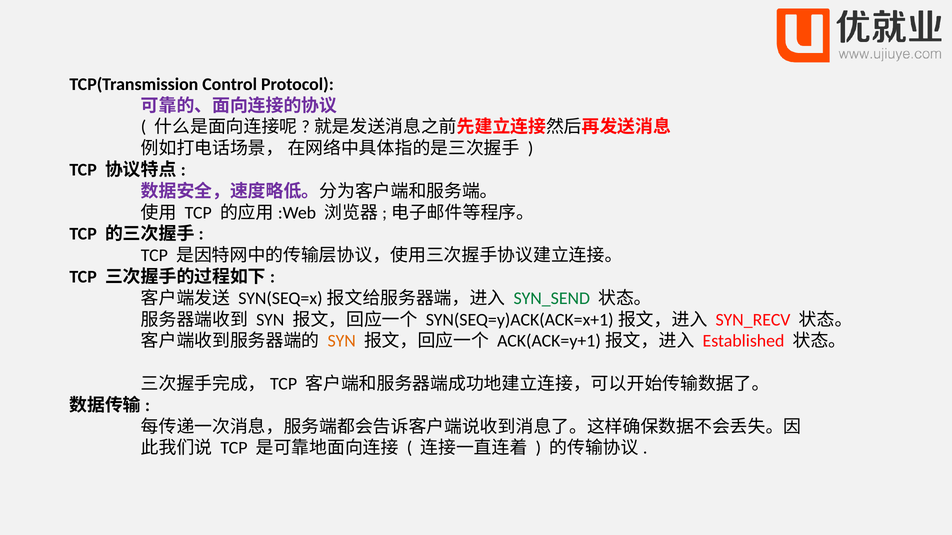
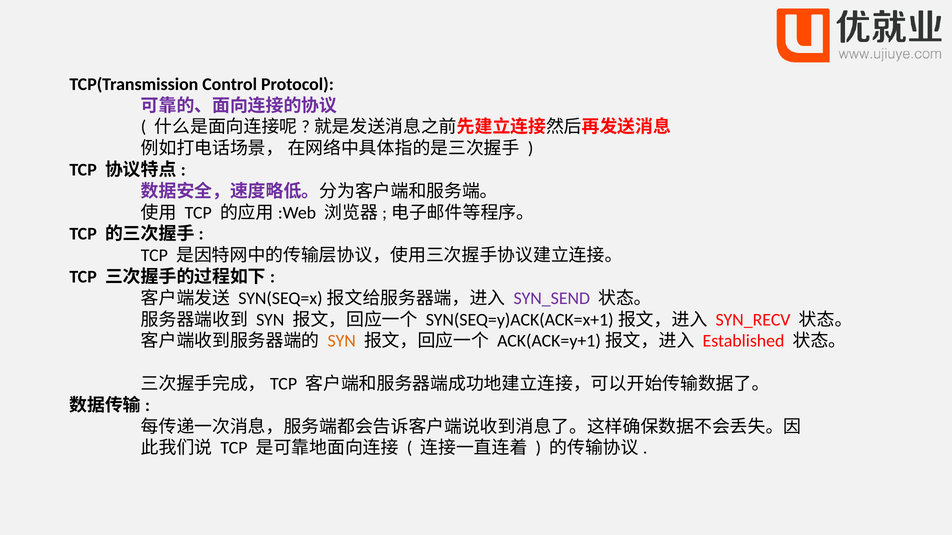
SYN_SEND colour: green -> purple
